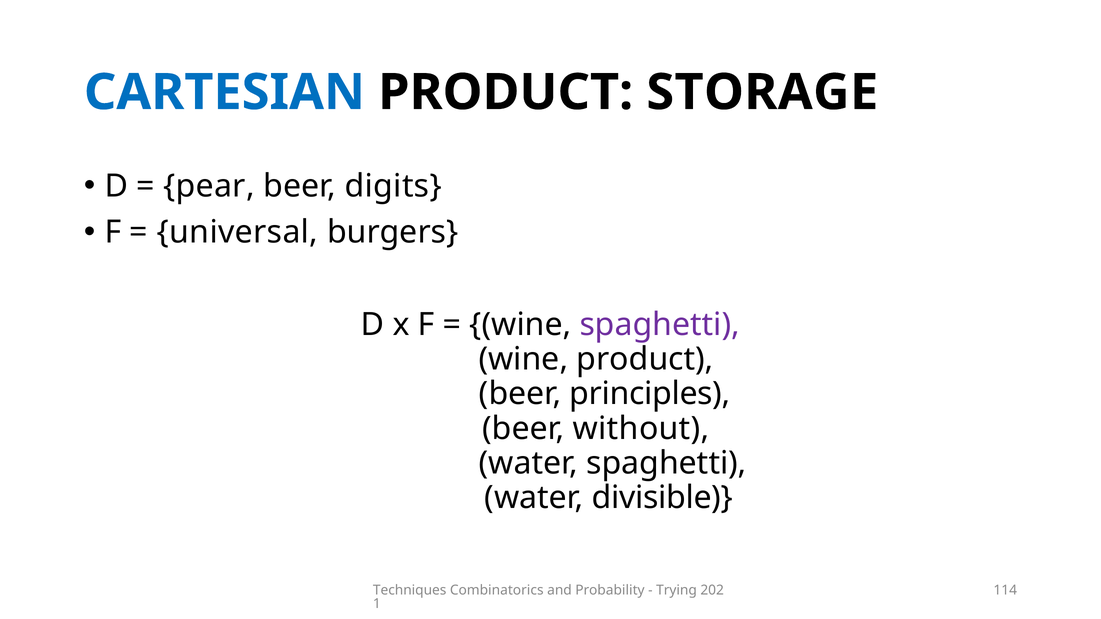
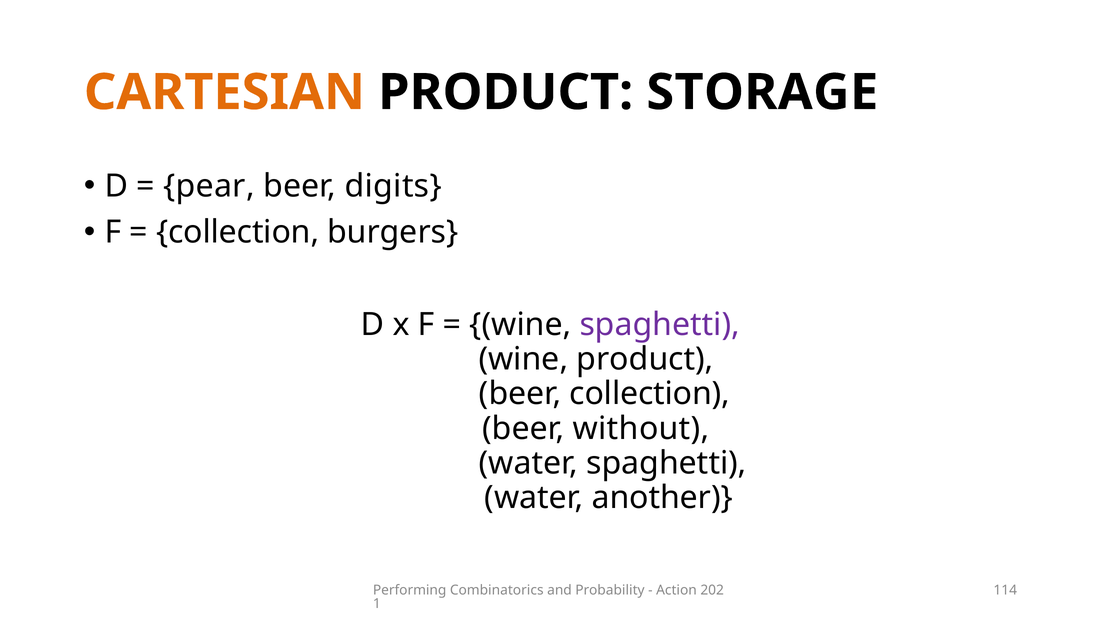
CARTESIAN colour: blue -> orange
universal at (237, 232): universal -> collection
beer principles: principles -> collection
divisible: divisible -> another
Techniques: Techniques -> Performing
Trying: Trying -> Action
